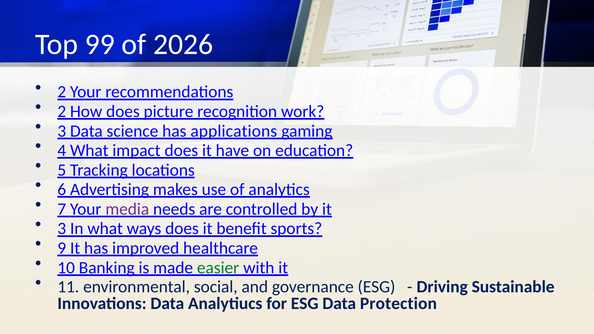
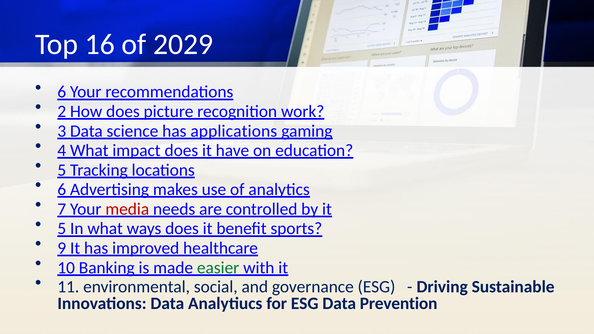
99: 99 -> 16
2026: 2026 -> 2029
2 at (62, 92): 2 -> 6
media colour: purple -> red
3 at (62, 229): 3 -> 5
Protection: Protection -> Prevention
